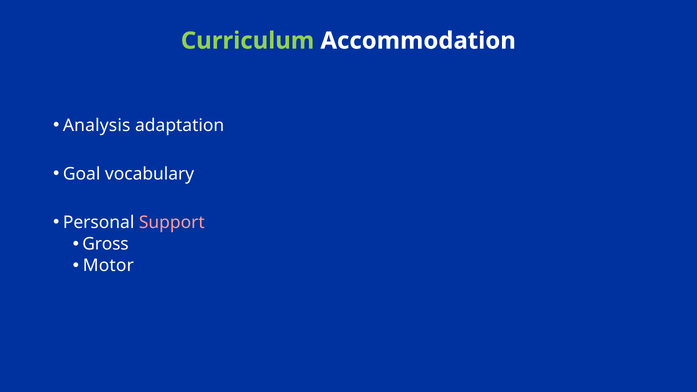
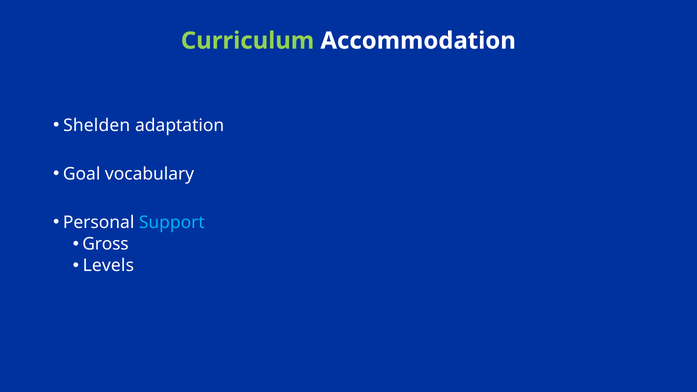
Analysis: Analysis -> Shelden
Support colour: pink -> light blue
Motor: Motor -> Levels
